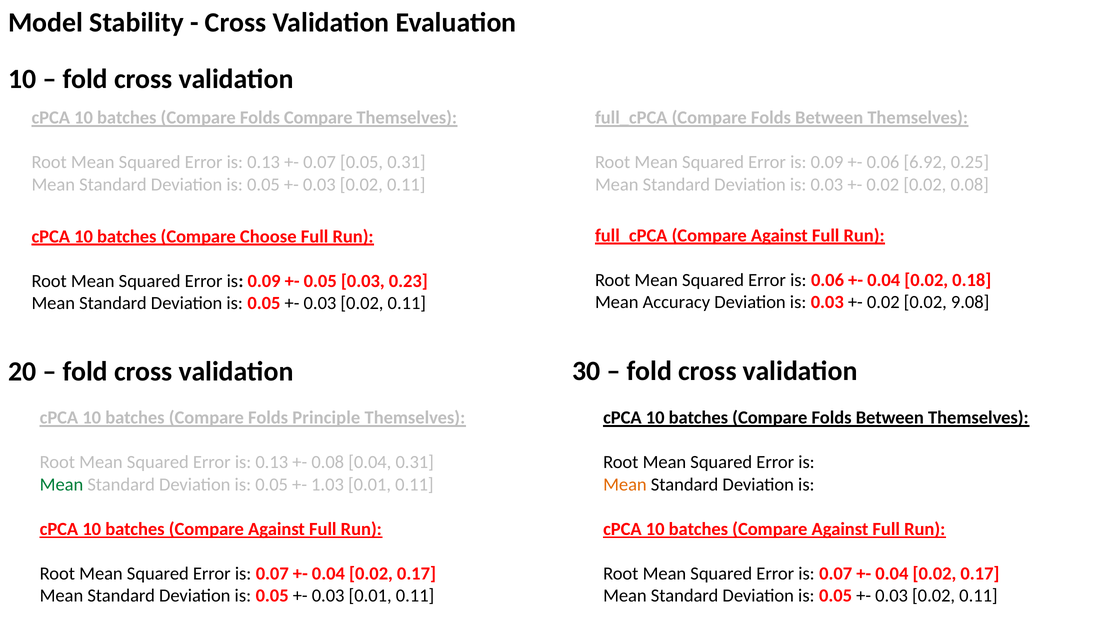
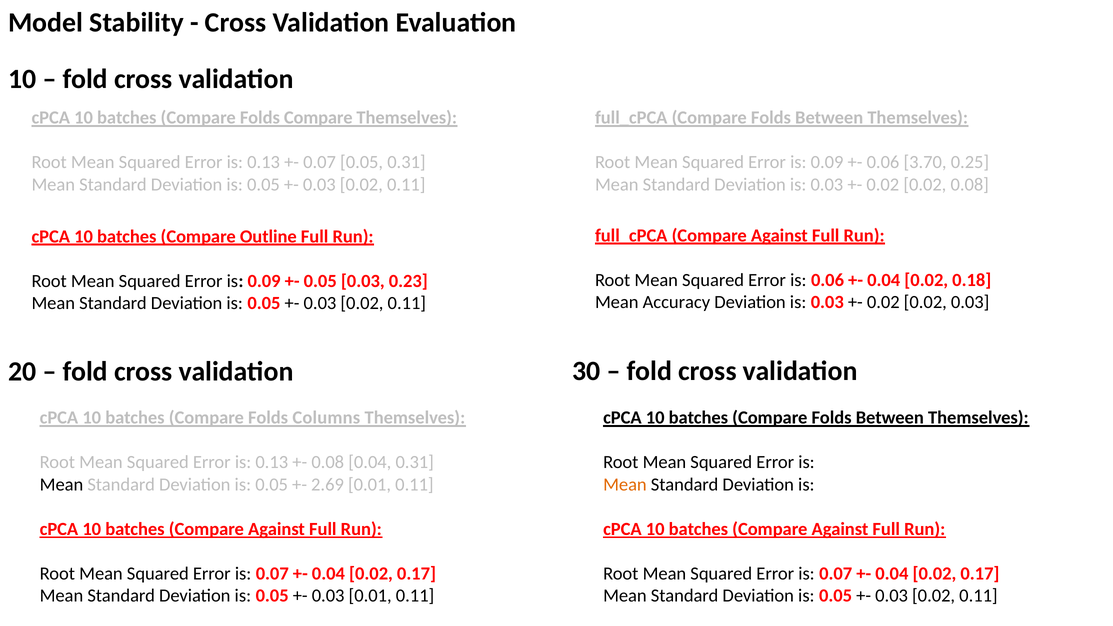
6.92: 6.92 -> 3.70
Choose: Choose -> Outline
0.02 9.08: 9.08 -> 0.03
Principle: Principle -> Columns
Mean at (62, 485) colour: green -> black
1.03: 1.03 -> 2.69
